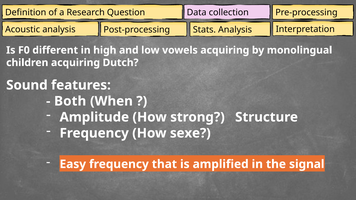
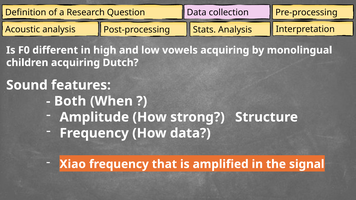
How sexe: sexe -> data
Easy: Easy -> Xiao
